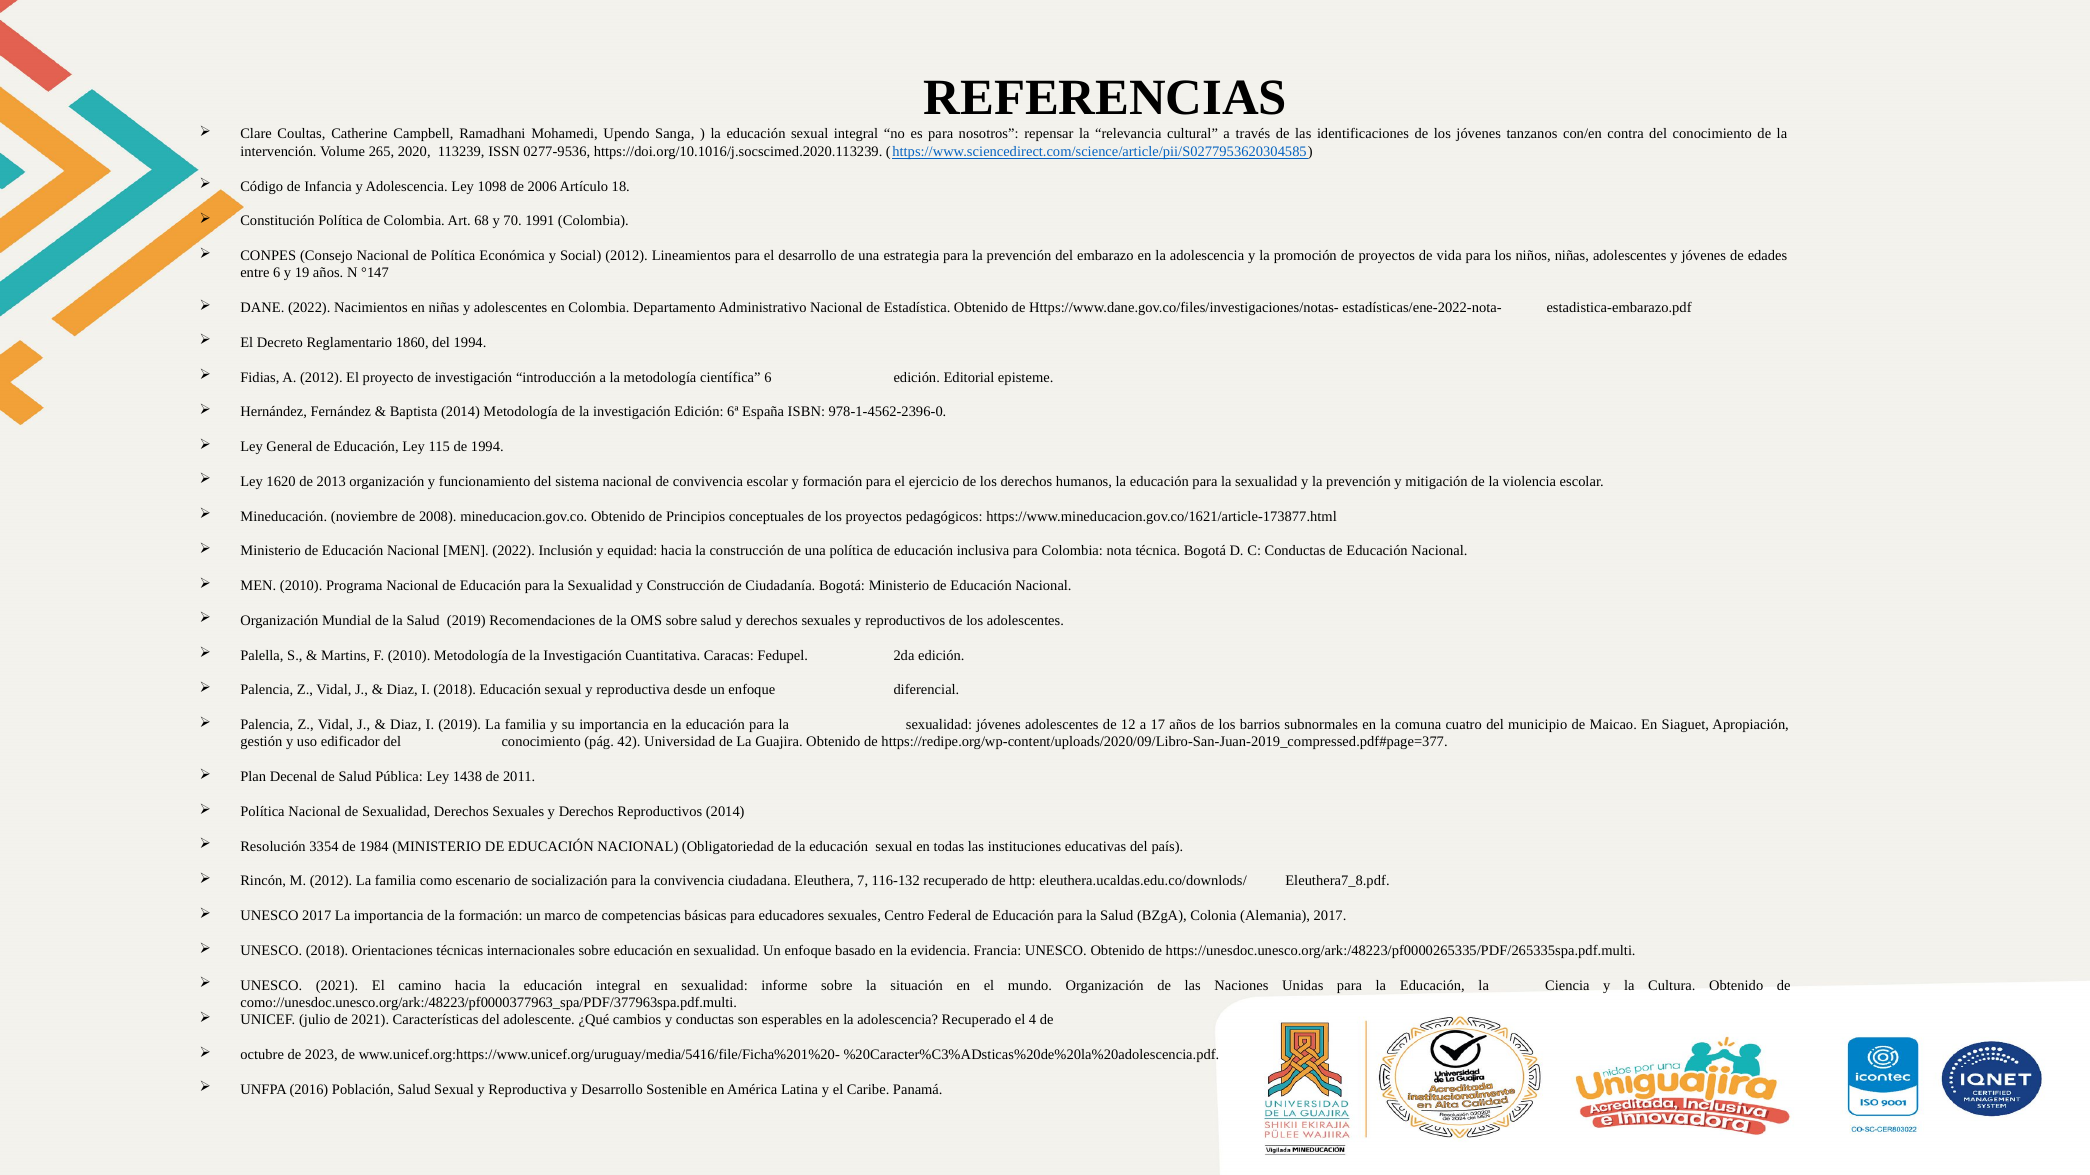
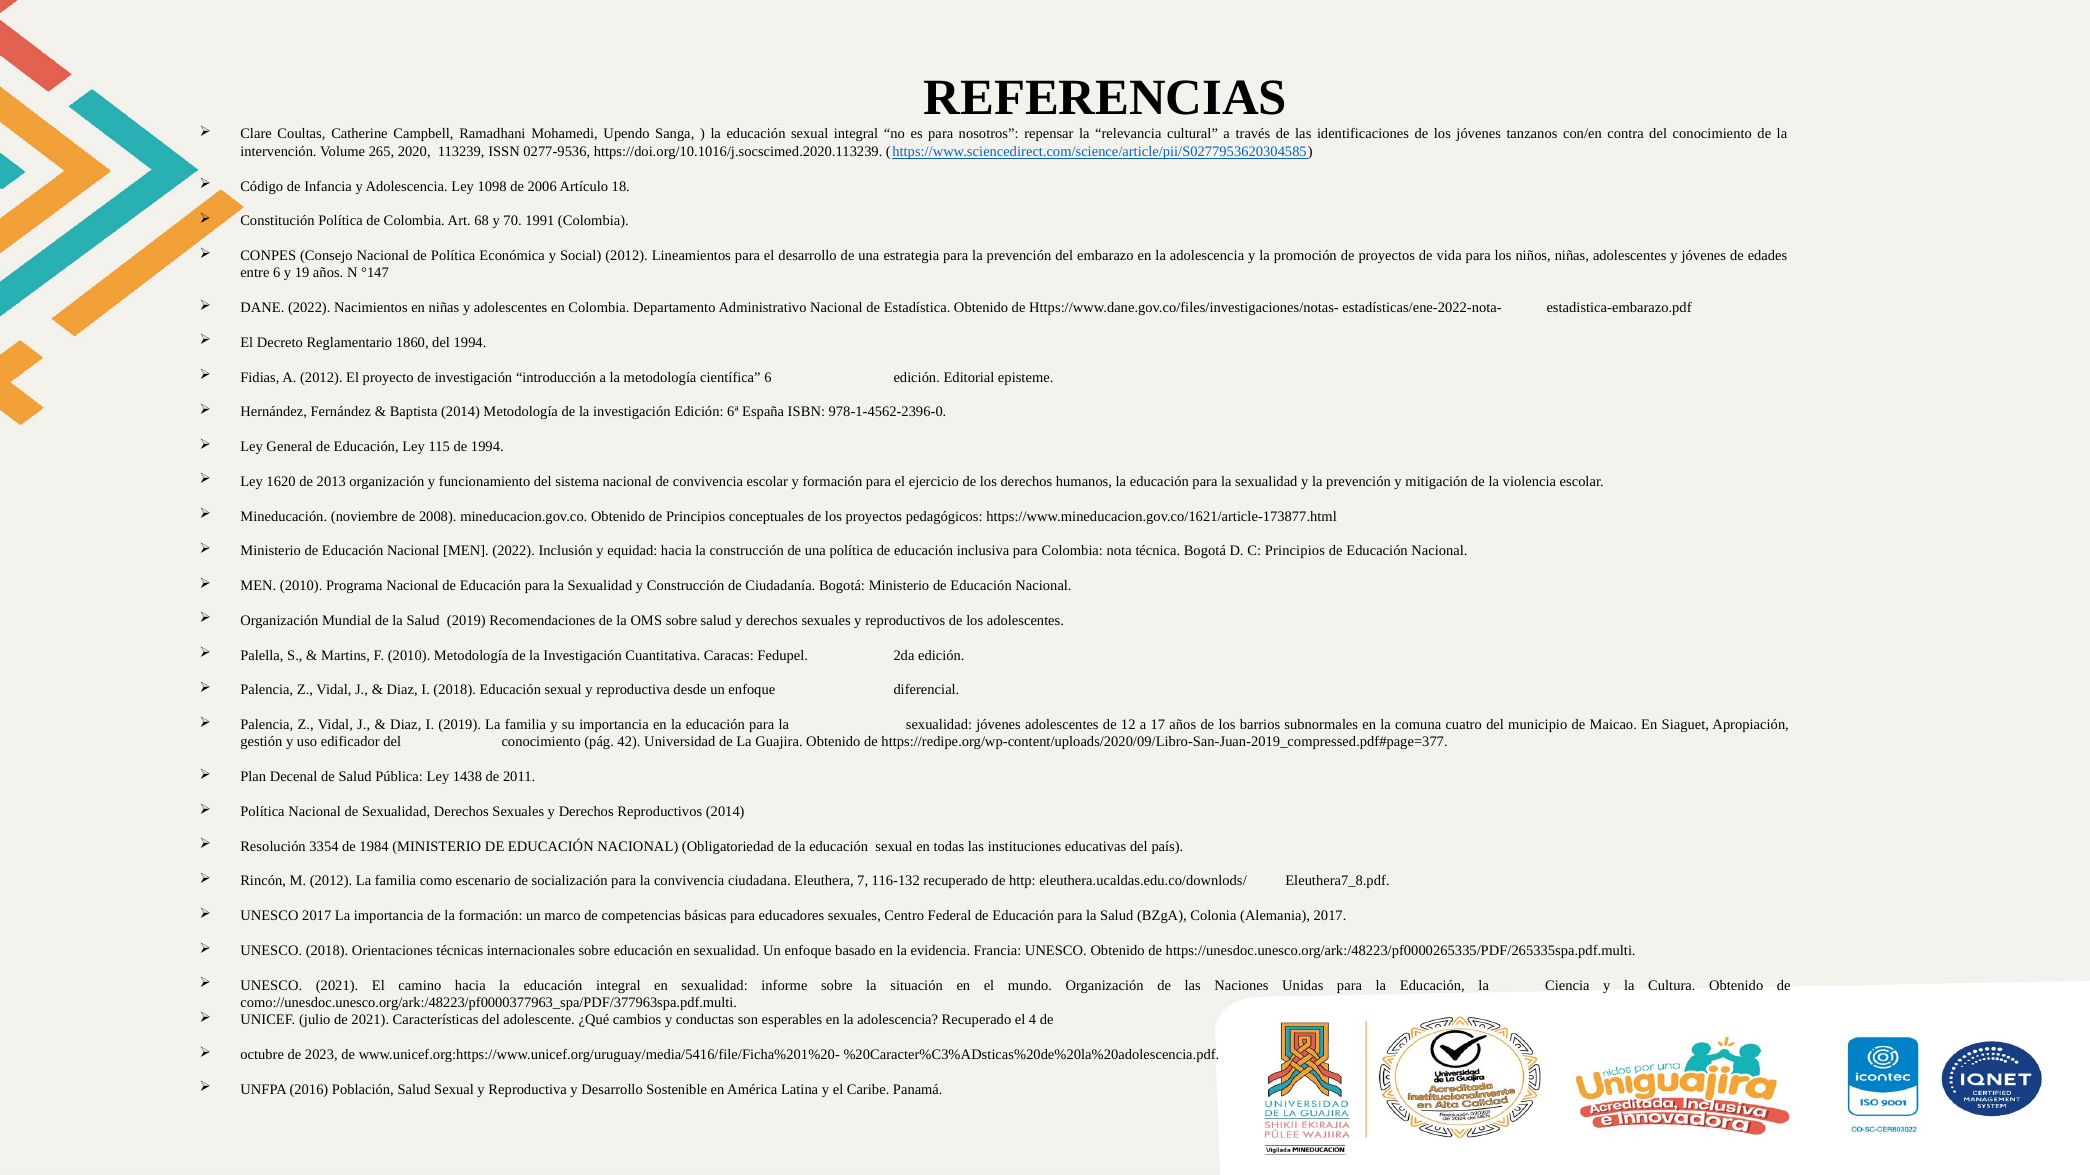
C Conductas: Conductas -> Principios
